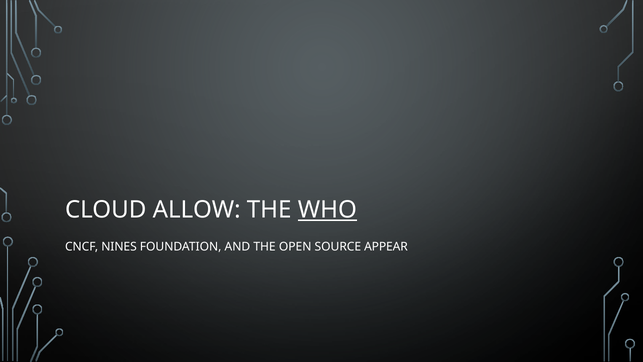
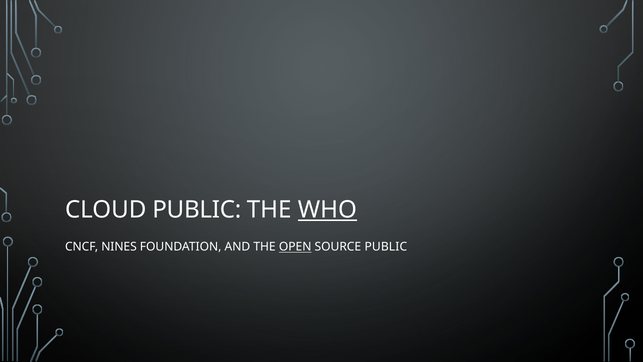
CLOUD ALLOW: ALLOW -> PUBLIC
OPEN underline: none -> present
SOURCE APPEAR: APPEAR -> PUBLIC
